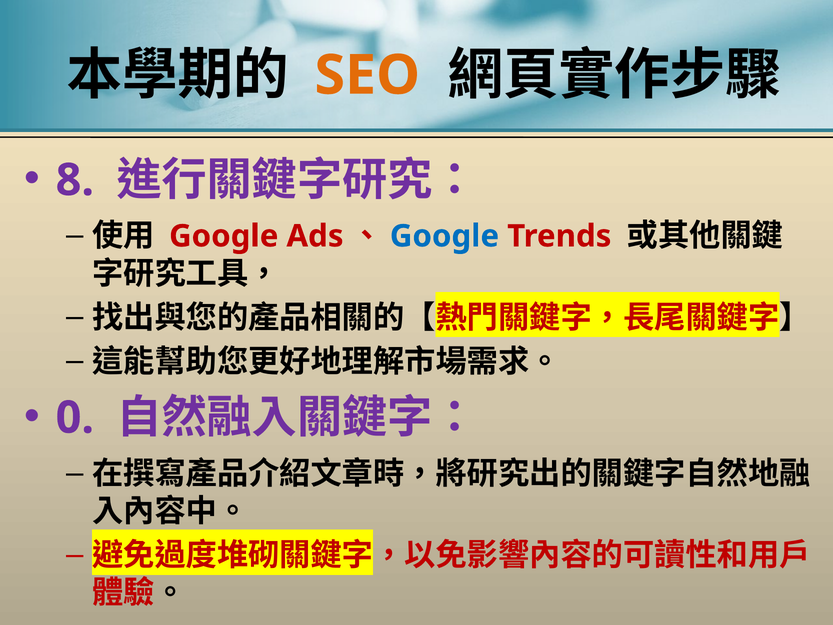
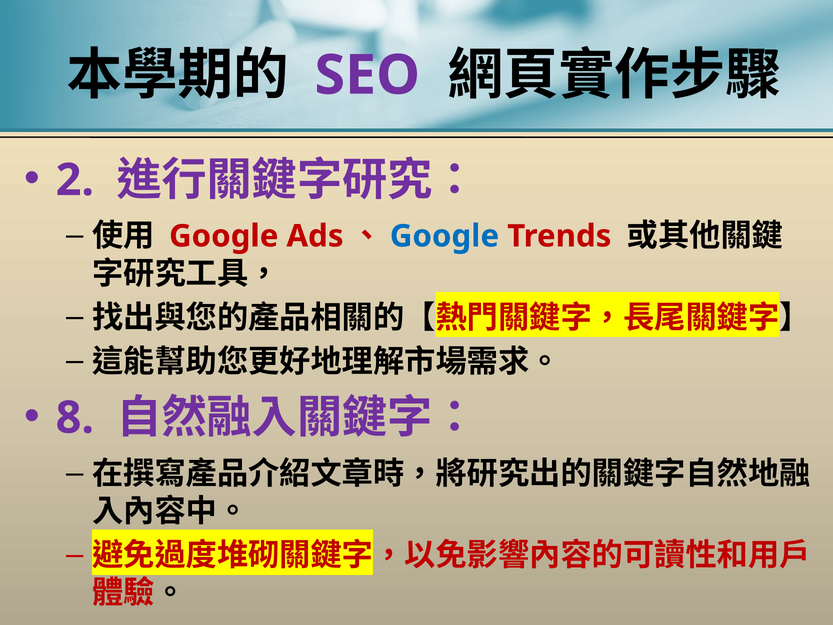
SEO colour: orange -> purple
8: 8 -> 2
0: 0 -> 8
